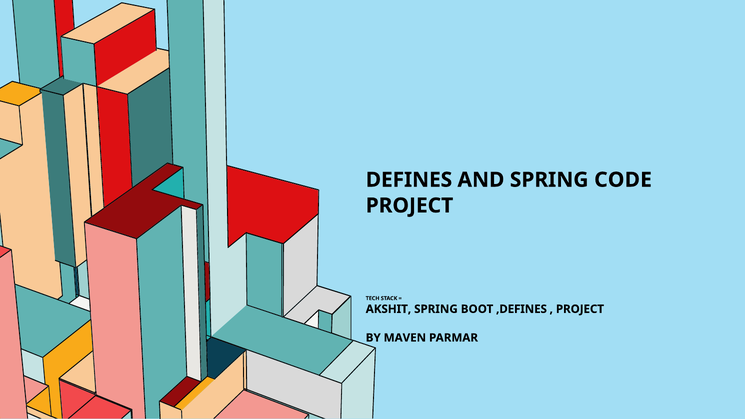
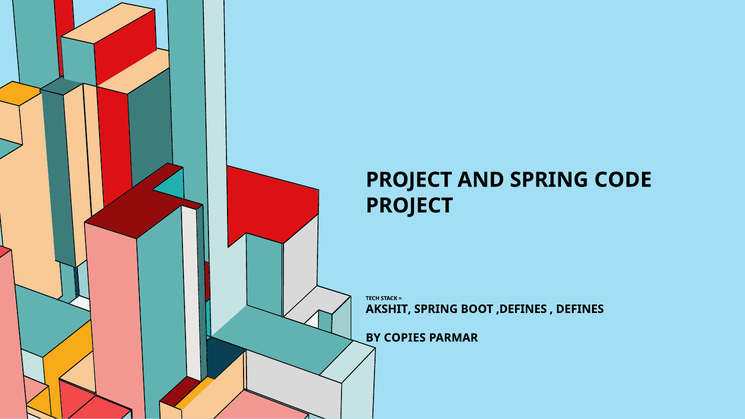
DEFINES at (409, 180): DEFINES -> PROJECT
PROJECT at (580, 309): PROJECT -> DEFINES
MAVEN: MAVEN -> COPIES
